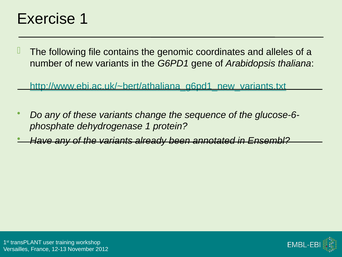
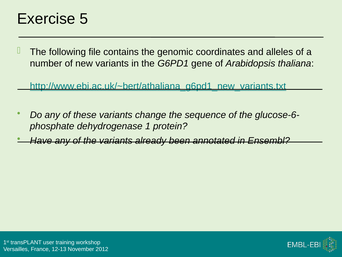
Exercise 1: 1 -> 5
